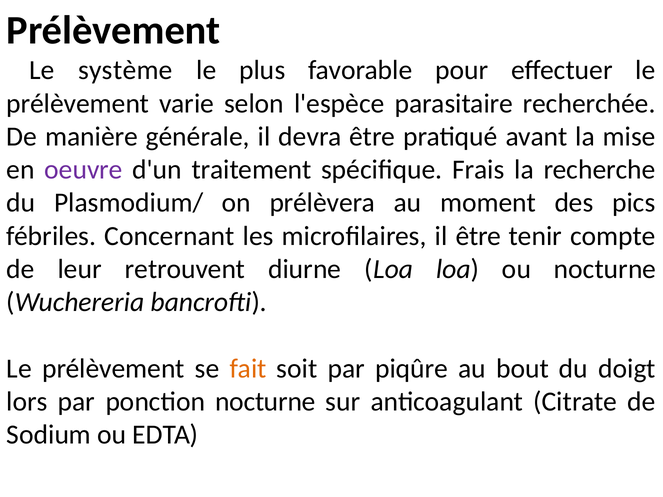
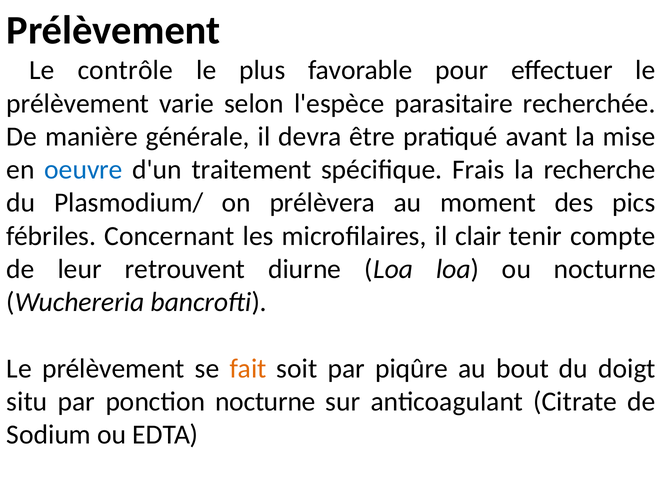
système: système -> contrôle
oeuvre colour: purple -> blue
il être: être -> clair
lors: lors -> situ
